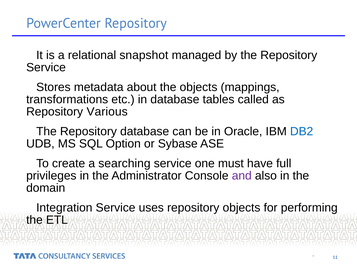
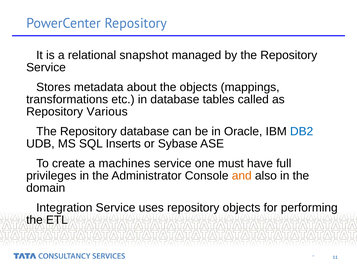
Option: Option -> Inserts
searching: searching -> machines
and colour: purple -> orange
